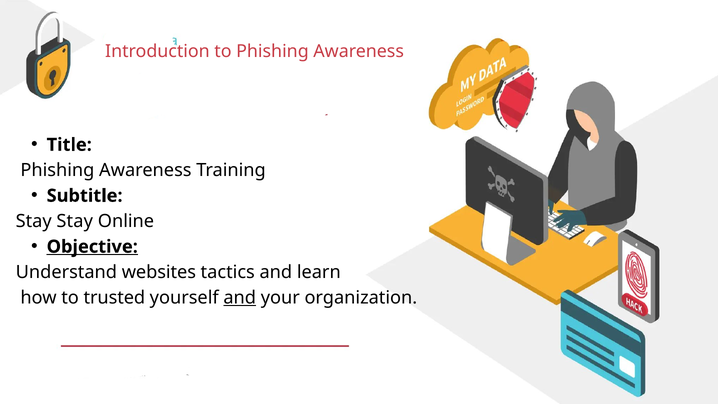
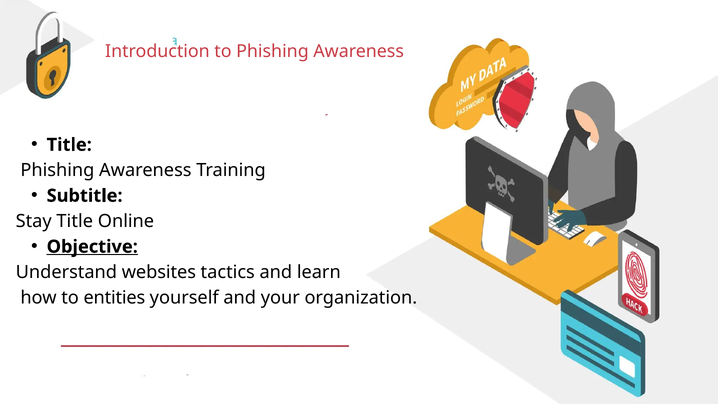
Stay Stay: Stay -> Title
trusted: trusted -> entities
and at (240, 298) underline: present -> none
